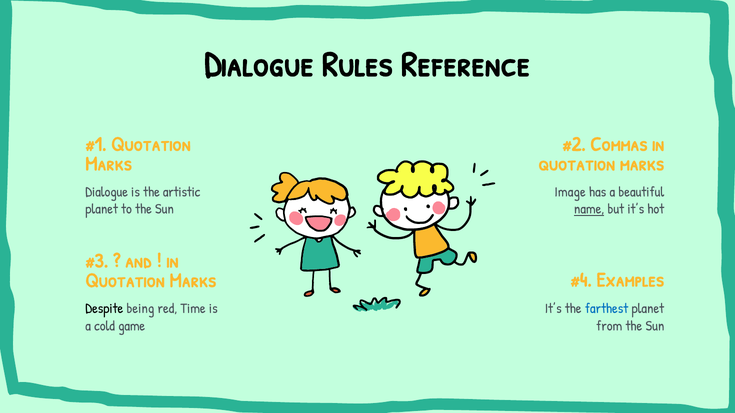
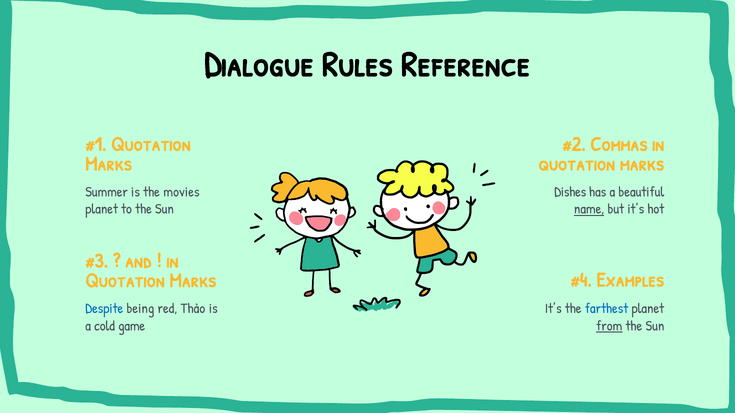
Dialogue at (107, 192): Dialogue -> Summer
artistic: artistic -> movies
Image: Image -> Dishes
Despite colour: black -> blue
Time: Time -> Thảo
from underline: none -> present
